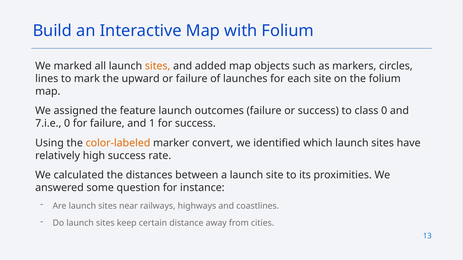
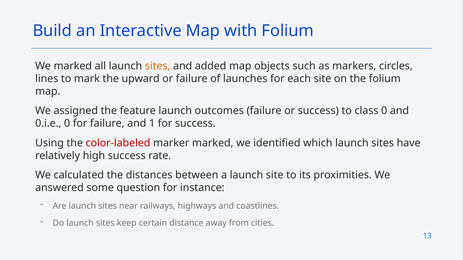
7.i.e: 7.i.e -> 0.i.e
color-labeled colour: orange -> red
marker convert: convert -> marked
